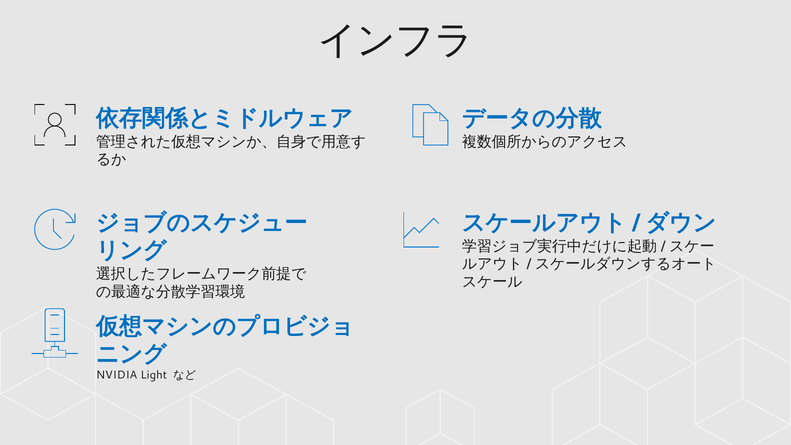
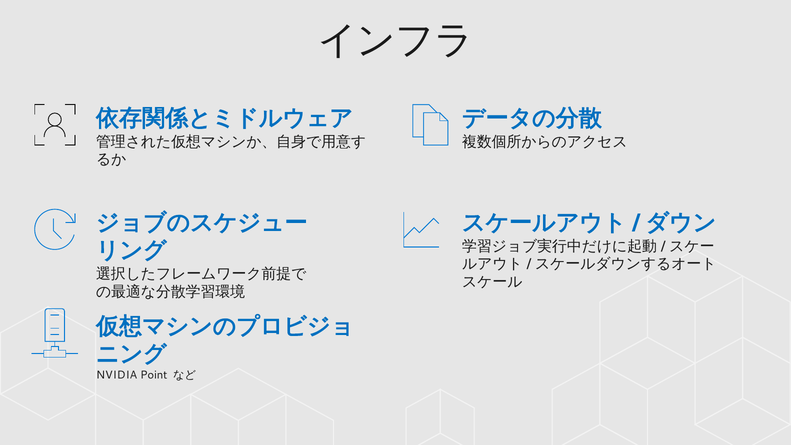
Light: Light -> Point
